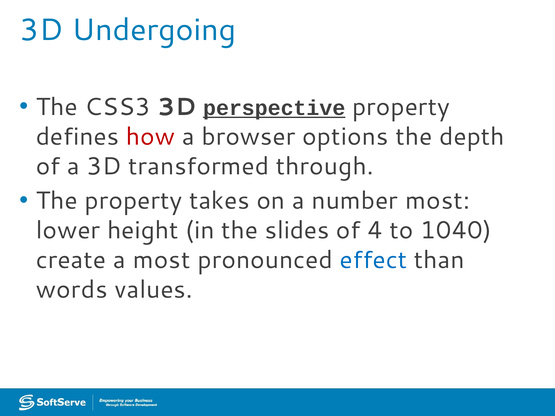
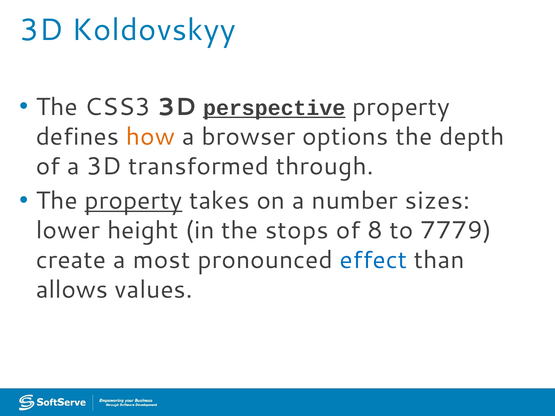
Undergoing: Undergoing -> Koldovskyy
how colour: red -> orange
property at (133, 201) underline: none -> present
number most: most -> sizes
slides: slides -> stops
4: 4 -> 8
1040: 1040 -> 7779
words: words -> allows
